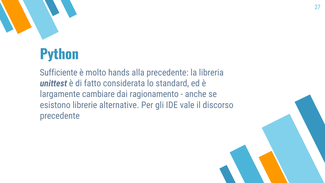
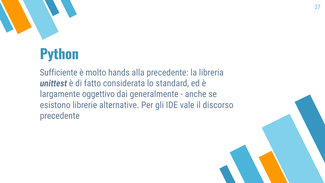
cambiare: cambiare -> oggettivo
ragionamento: ragionamento -> generalmente
